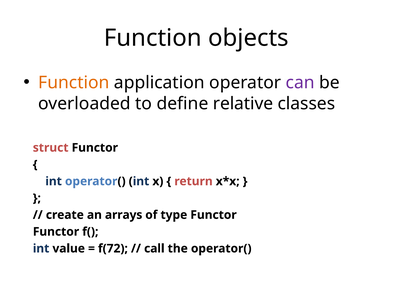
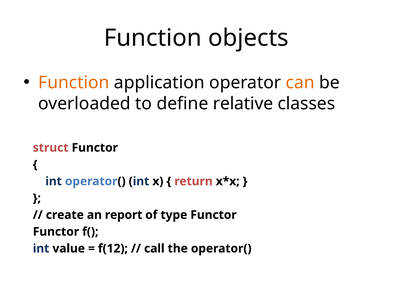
can colour: purple -> orange
arrays: arrays -> report
f(72: f(72 -> f(12
